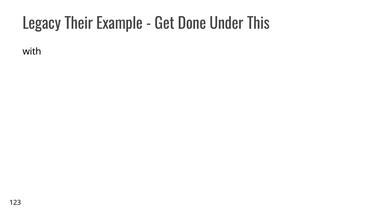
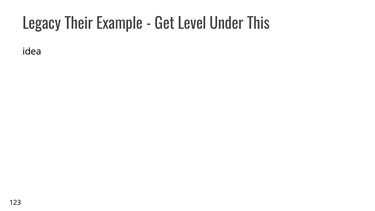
Done: Done -> Level
with: with -> idea
